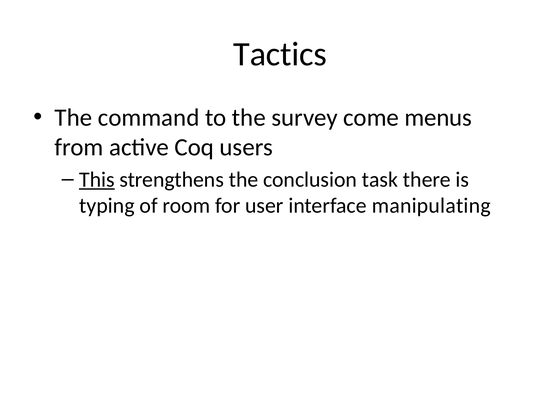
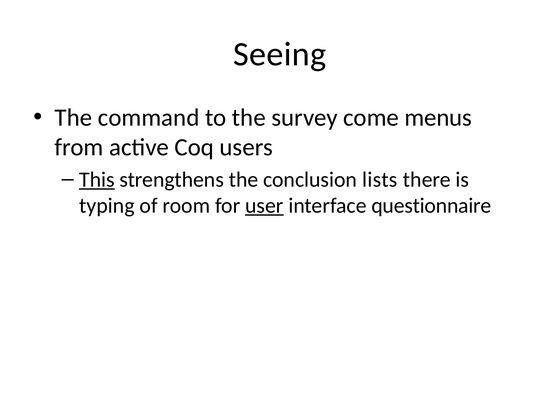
Tactics: Tactics -> Seeing
task: task -> lists
user underline: none -> present
manipulating: manipulating -> questionnaire
